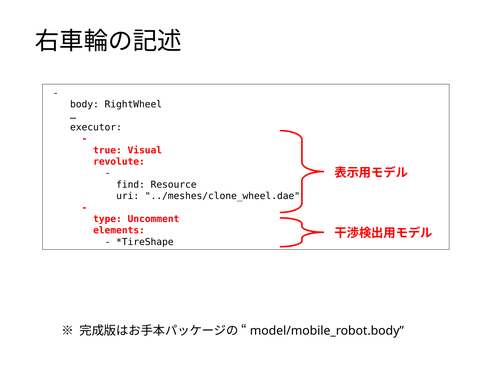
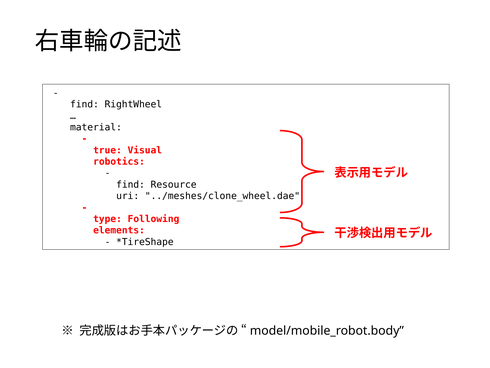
body at (85, 104): body -> find
executor: executor -> material
revolute: revolute -> robotics
Uncomment: Uncomment -> Following
